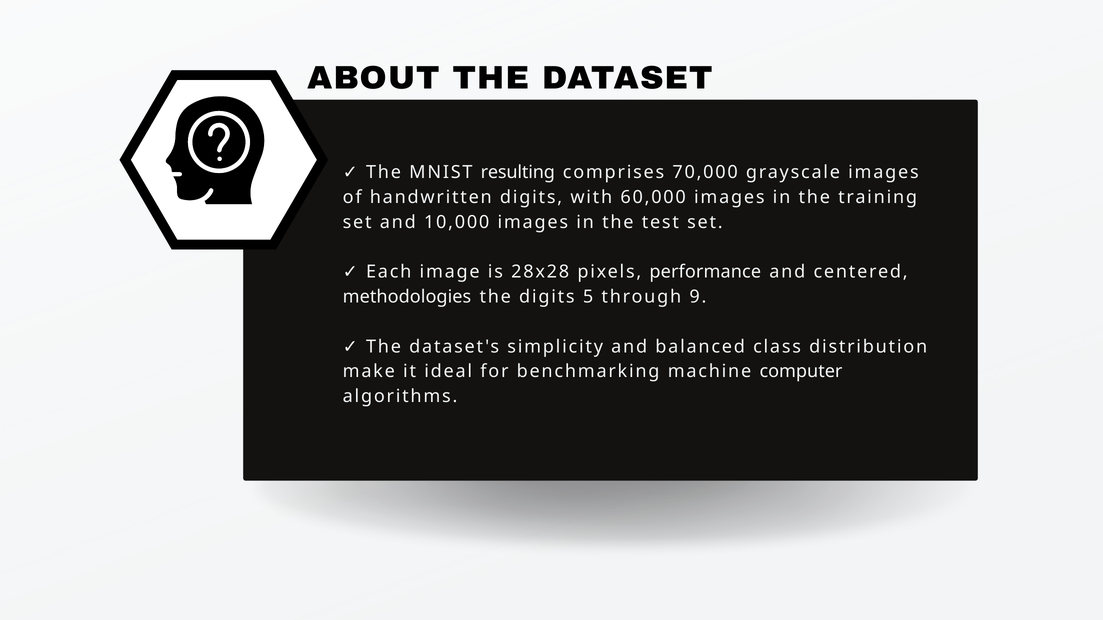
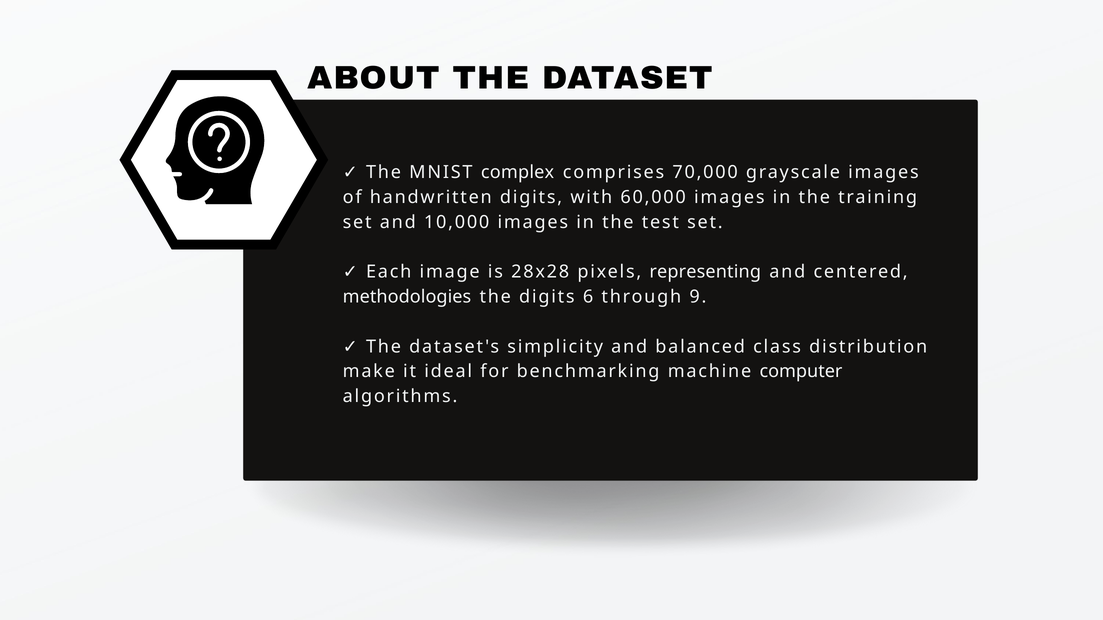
resulting: resulting -> complex
performance: performance -> representing
5: 5 -> 6
